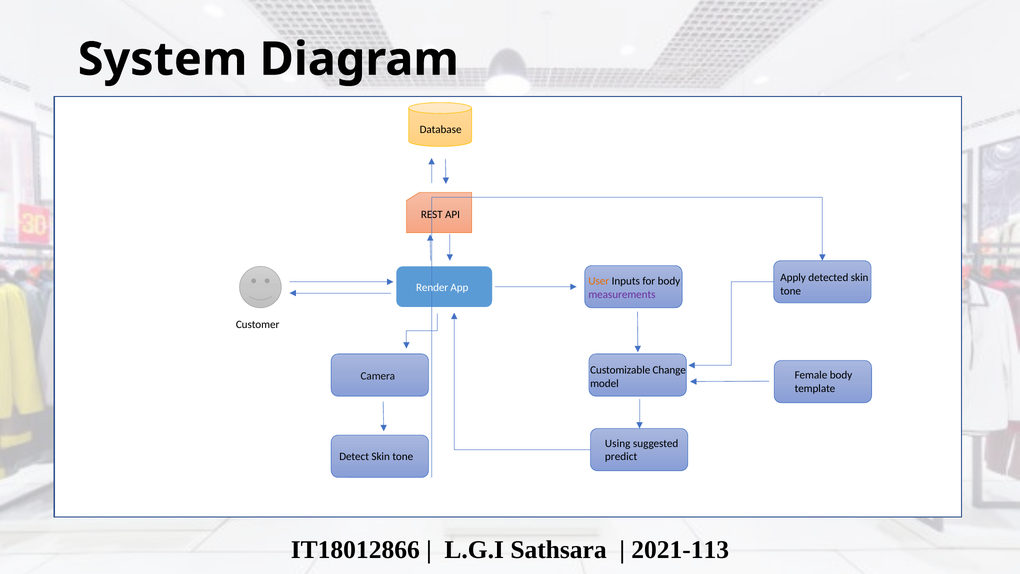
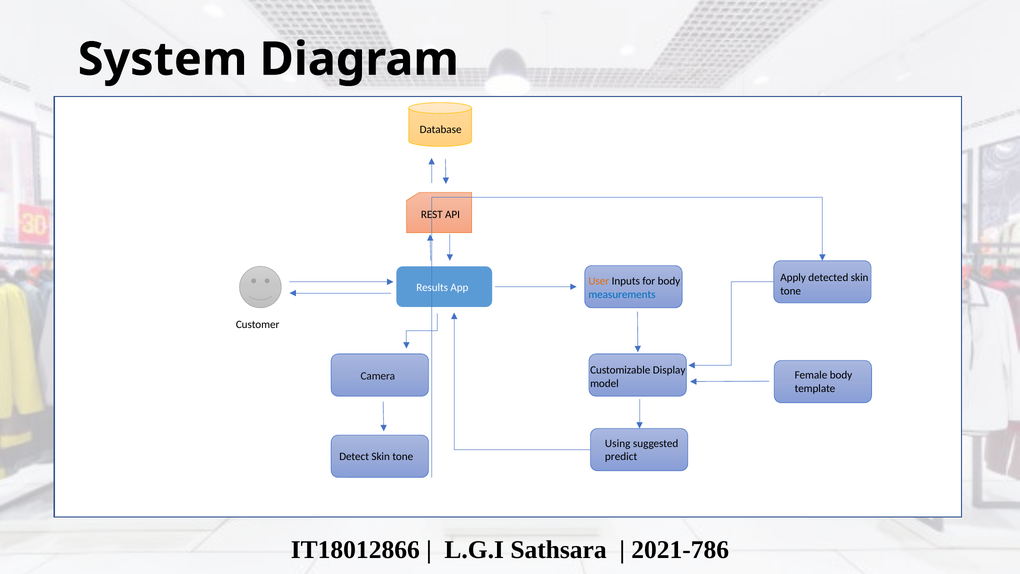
Render: Render -> Results
measurements colour: purple -> blue
Change: Change -> Display
2021-113: 2021-113 -> 2021-786
